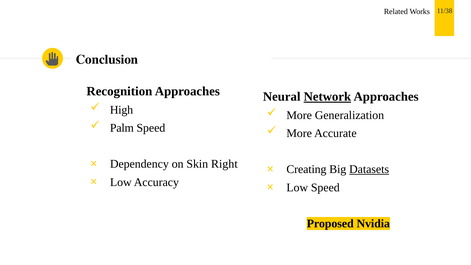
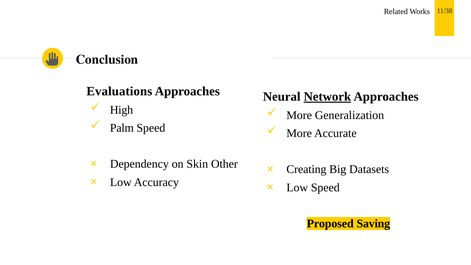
Recognition: Recognition -> Evaluations
Right: Right -> Other
Datasets underline: present -> none
Nvidia: Nvidia -> Saving
